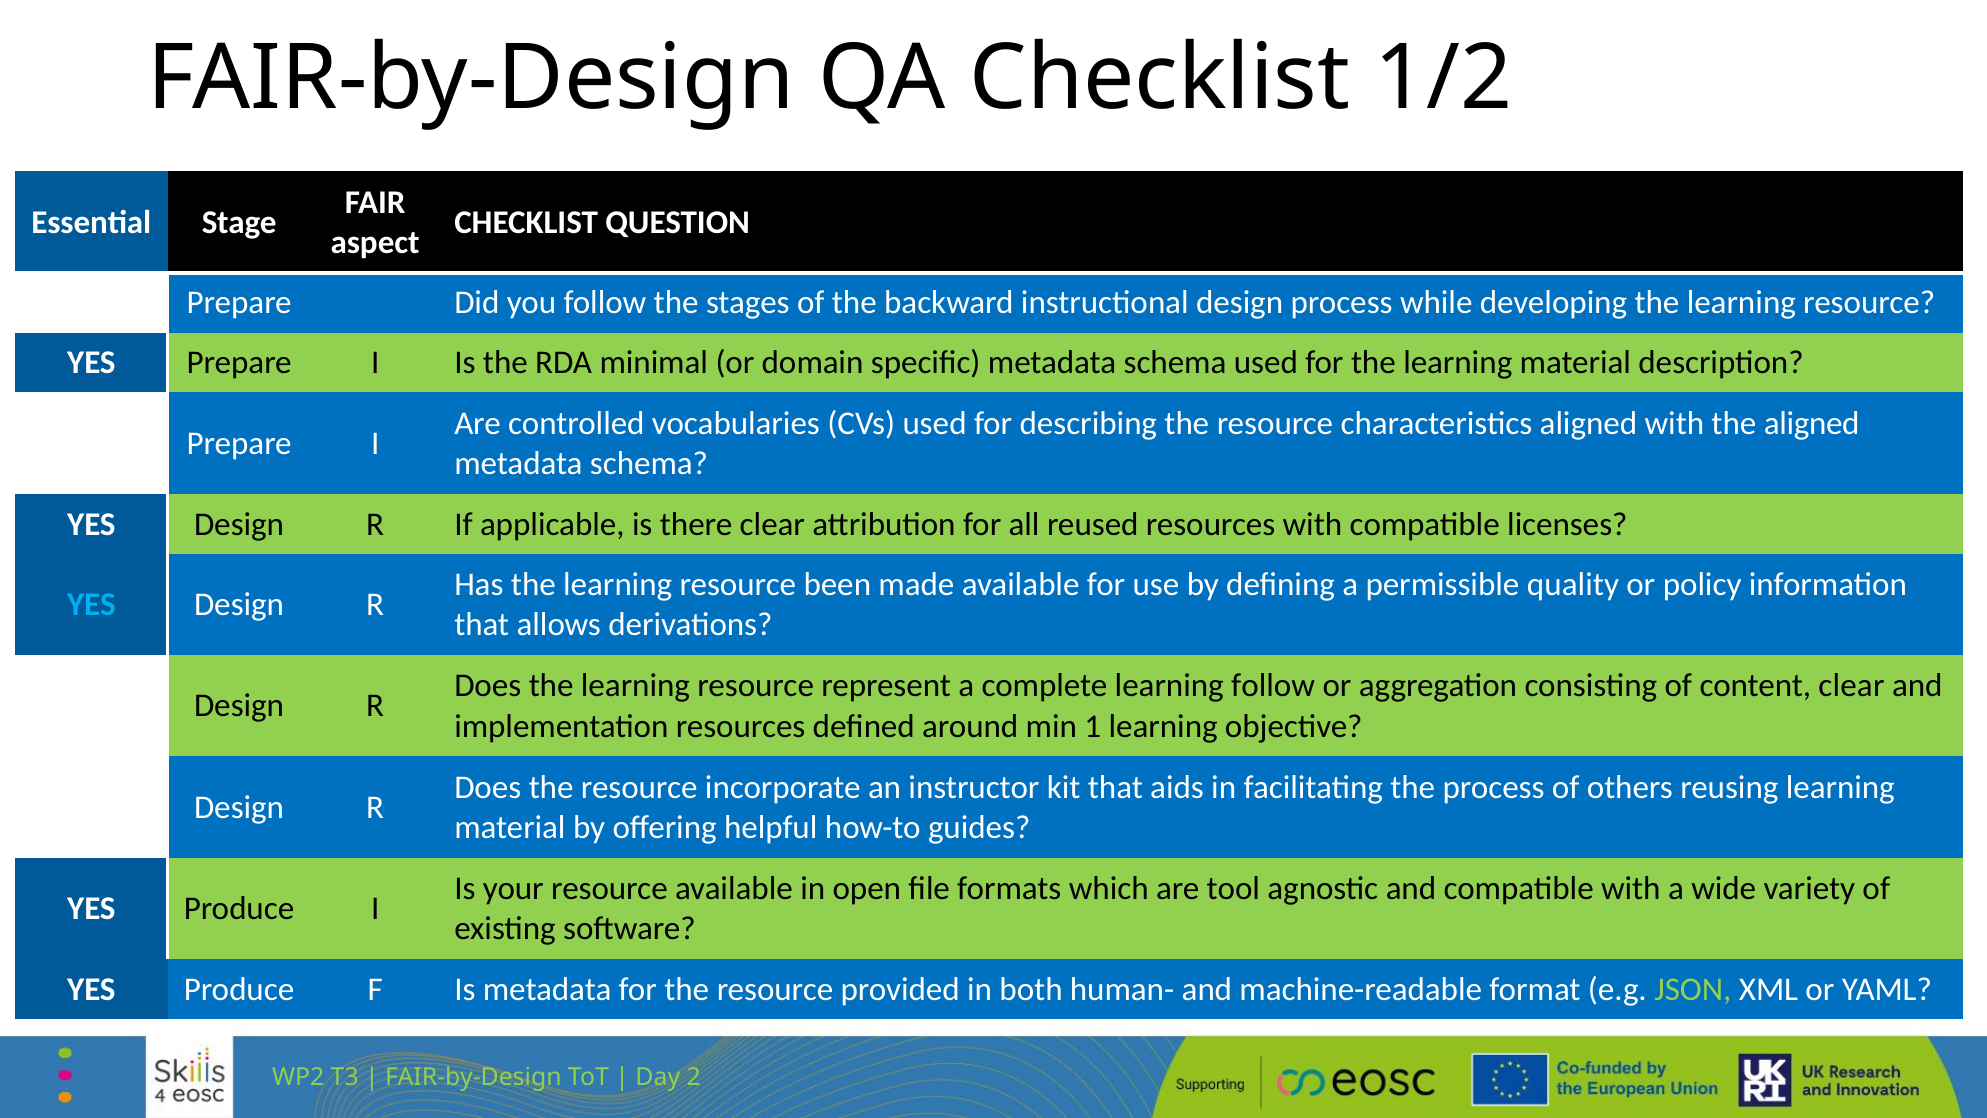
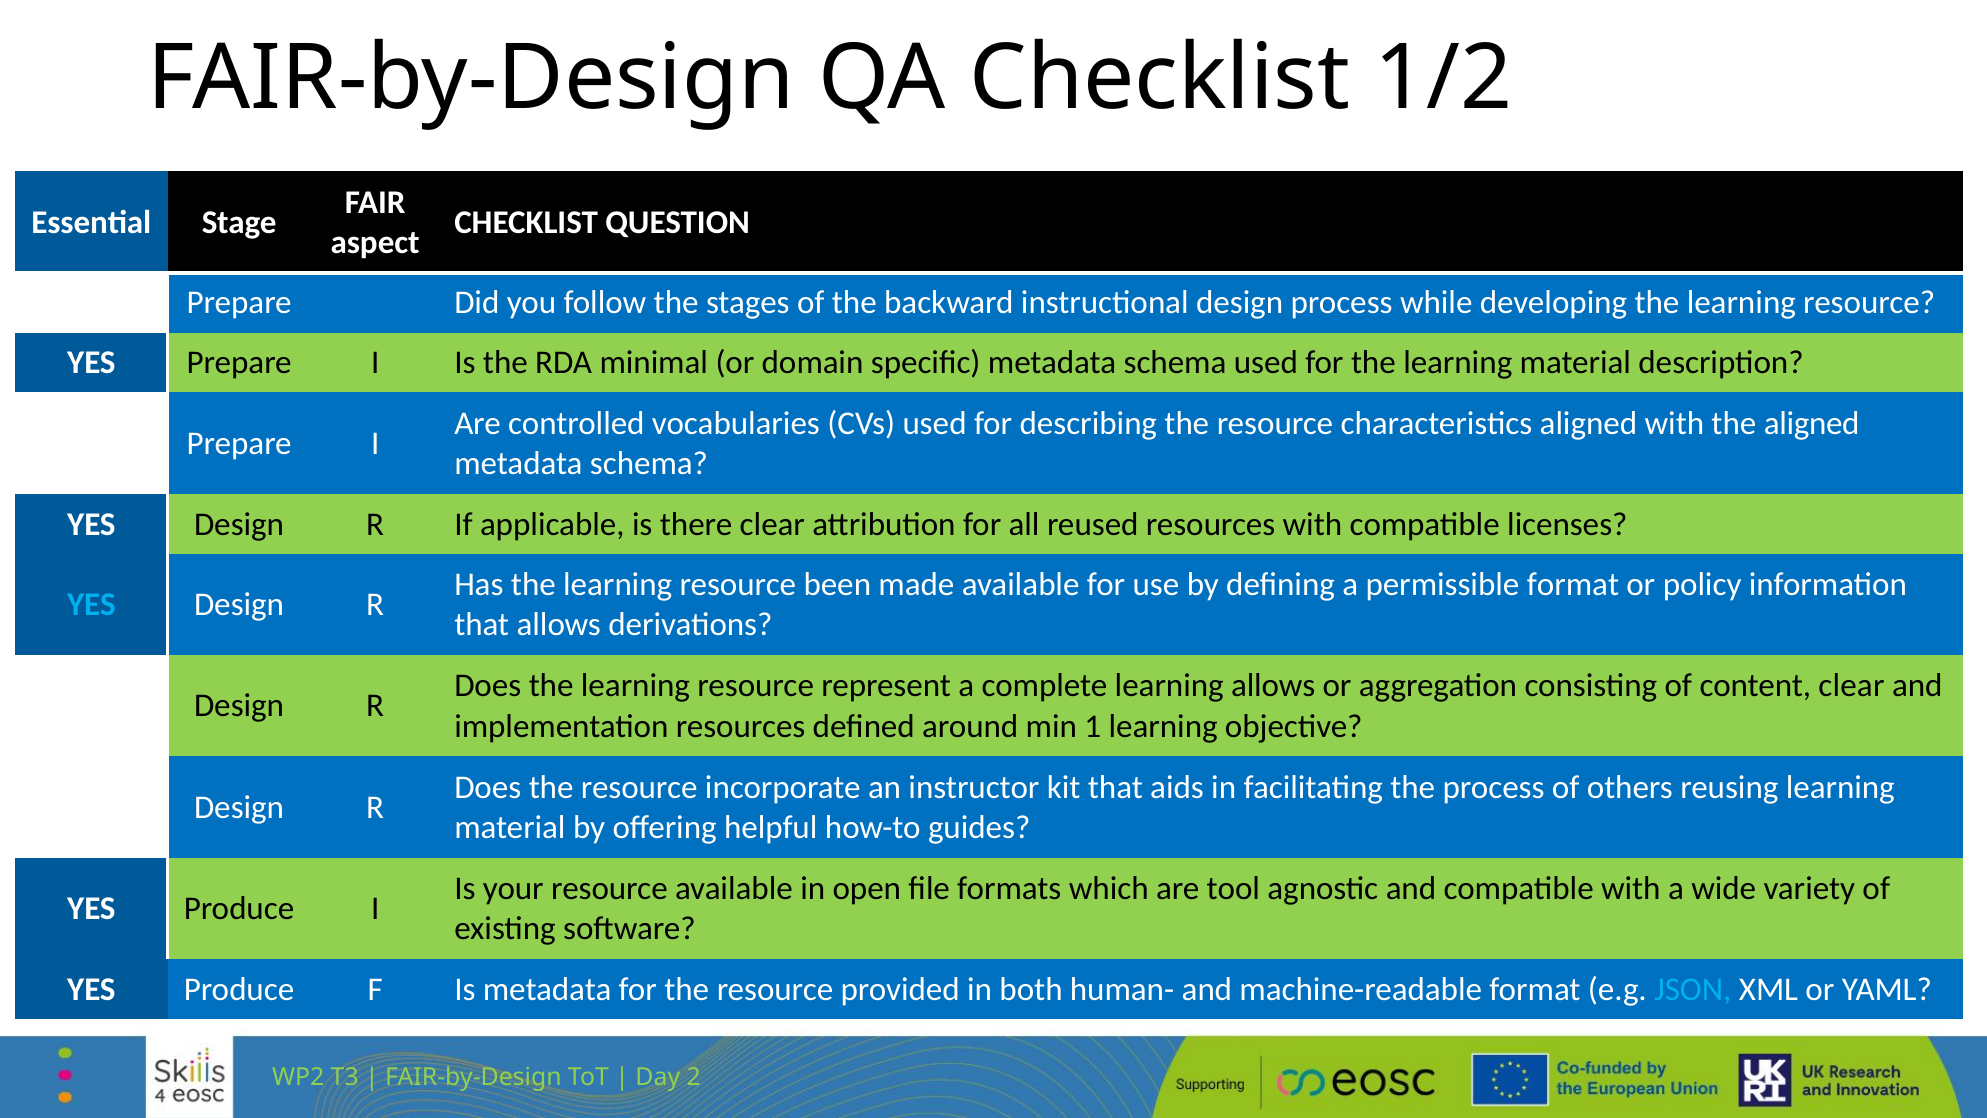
permissible quality: quality -> format
learning follow: follow -> allows
JSON colour: light green -> light blue
